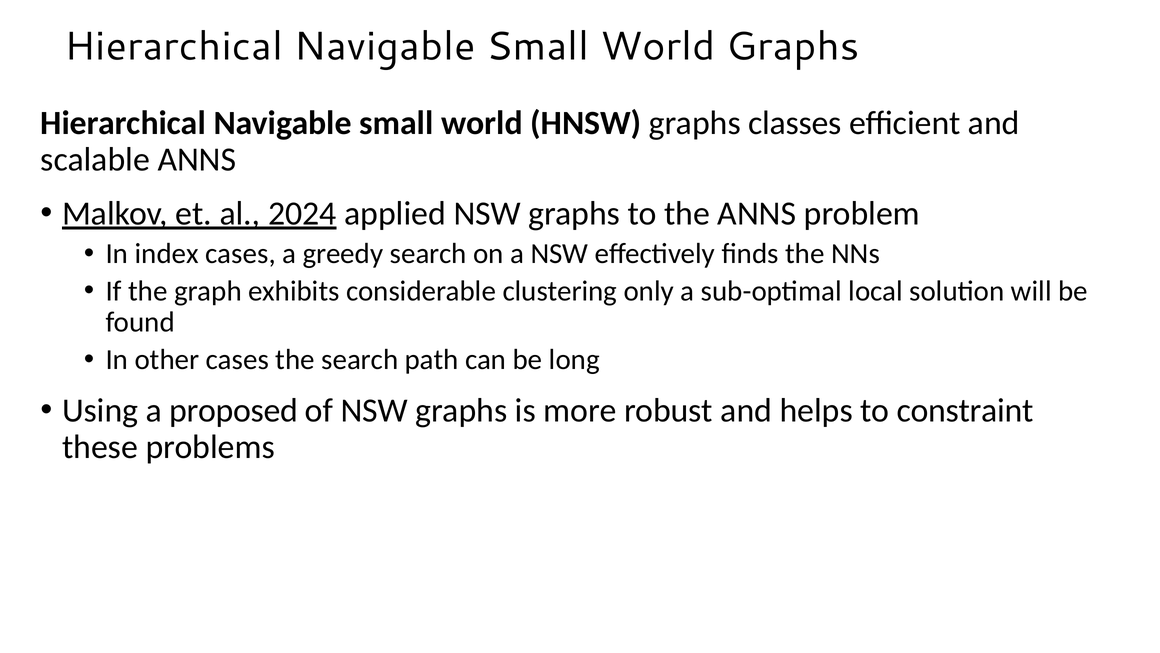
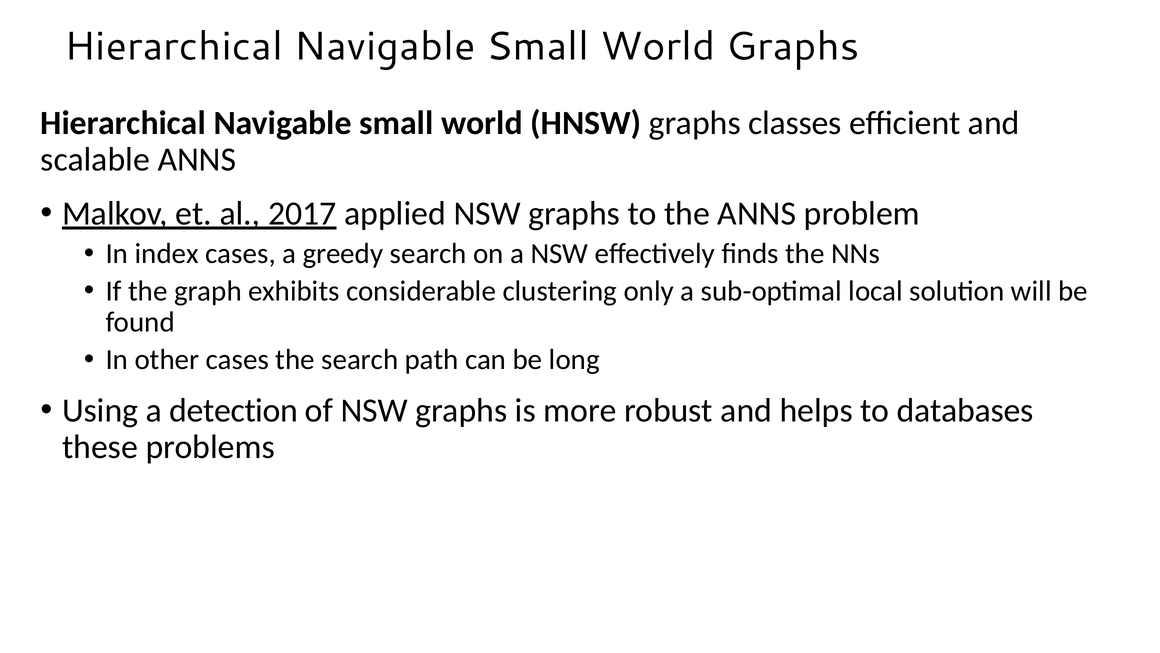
2024: 2024 -> 2017
proposed: proposed -> detection
constraint: constraint -> databases
